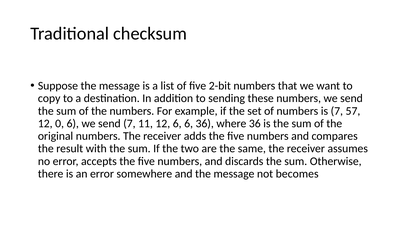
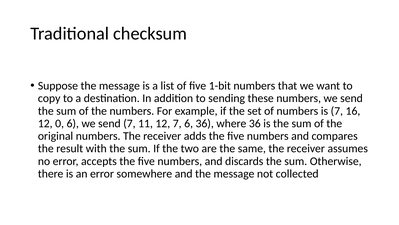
2-bit: 2-bit -> 1-bit
57: 57 -> 16
12 6: 6 -> 7
becomes: becomes -> collected
